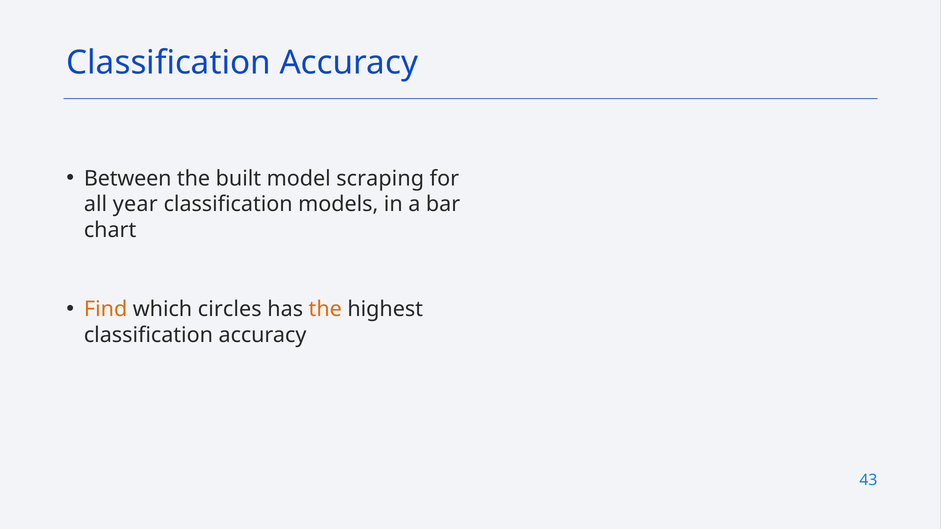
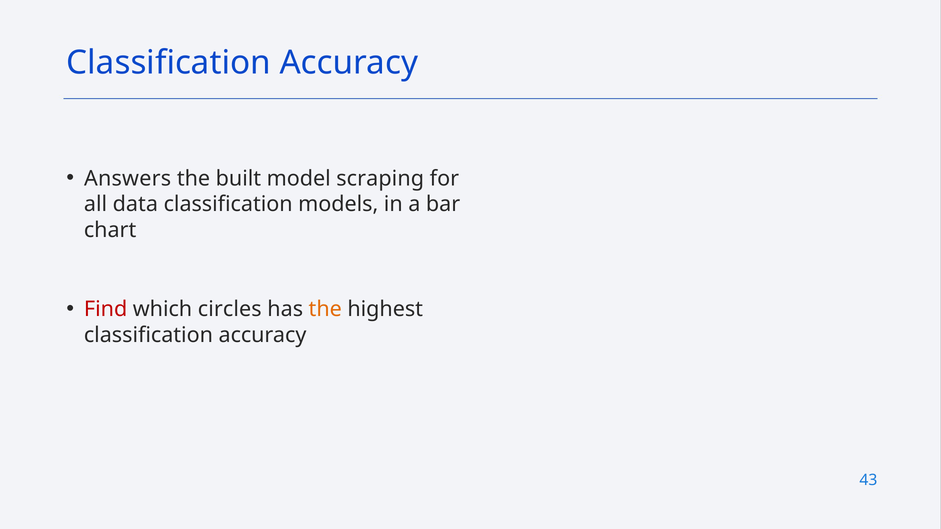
Between: Between -> Answers
year: year -> data
Find colour: orange -> red
